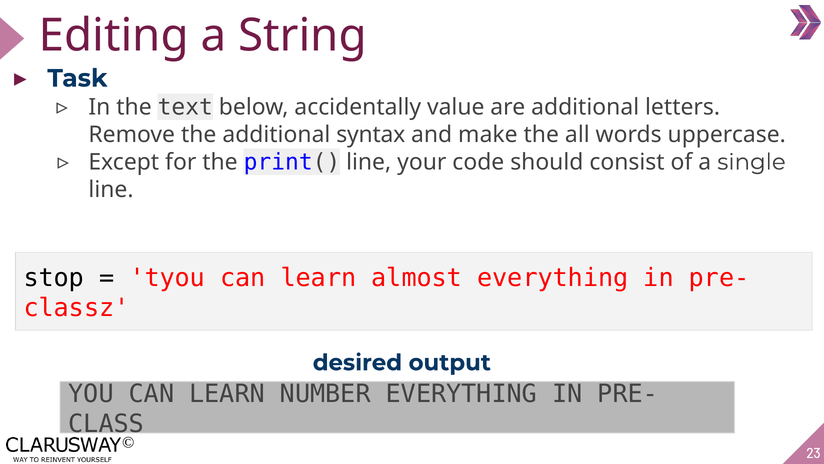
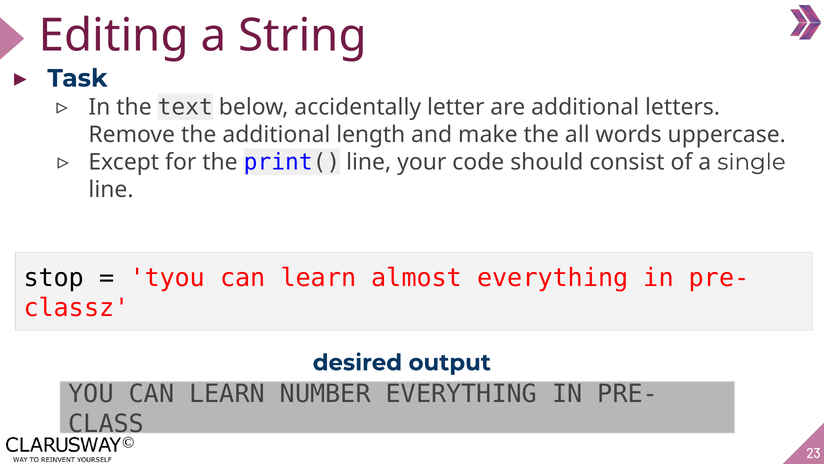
value: value -> letter
syntax: syntax -> length
